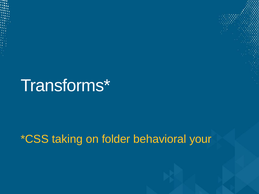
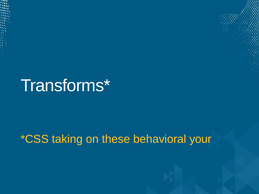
folder: folder -> these
